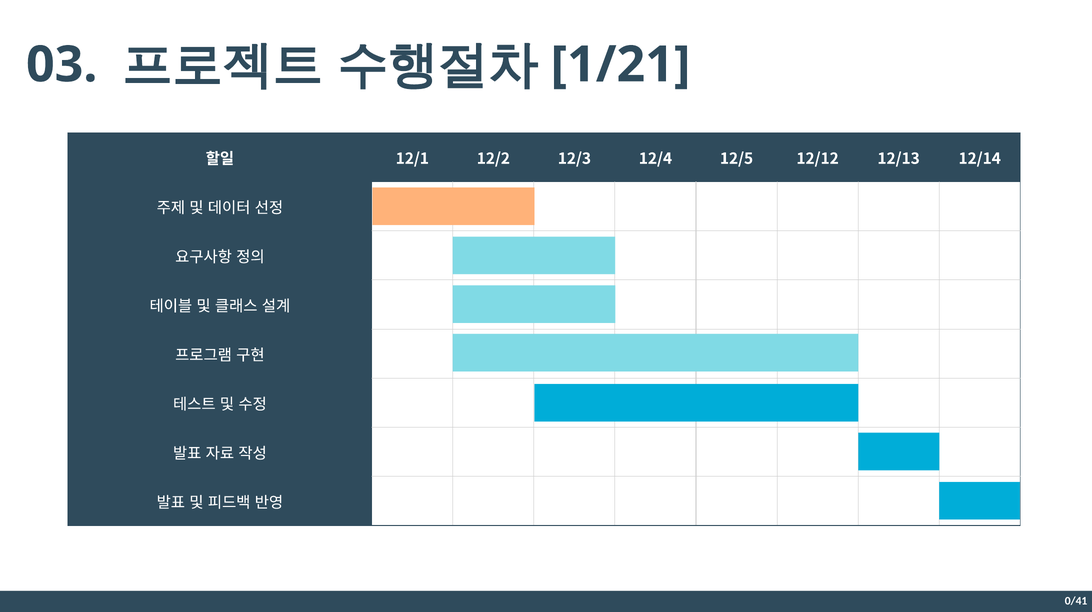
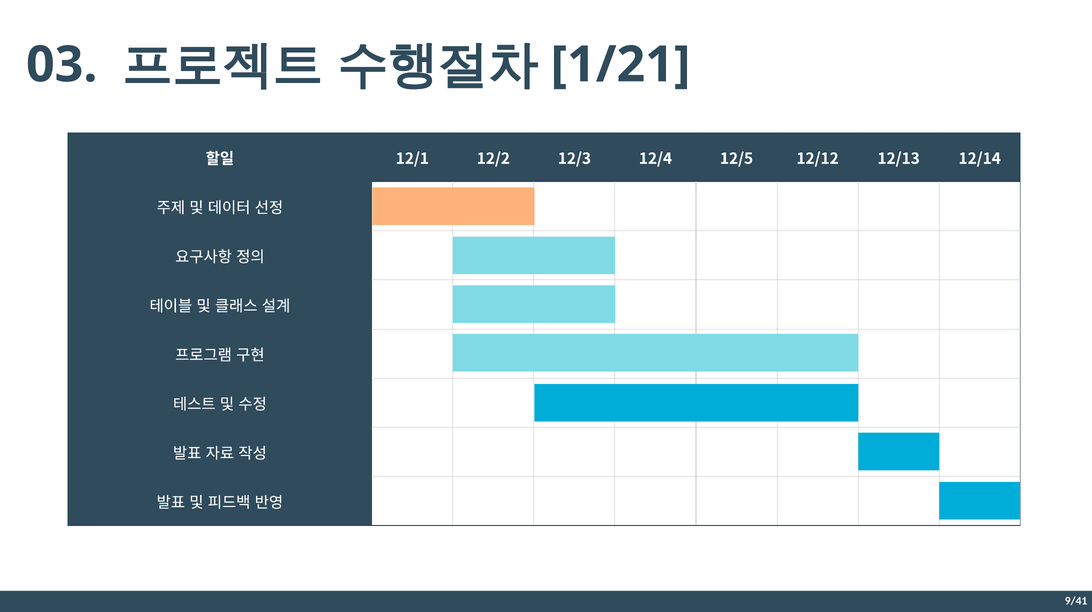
0/41: 0/41 -> 9/41
